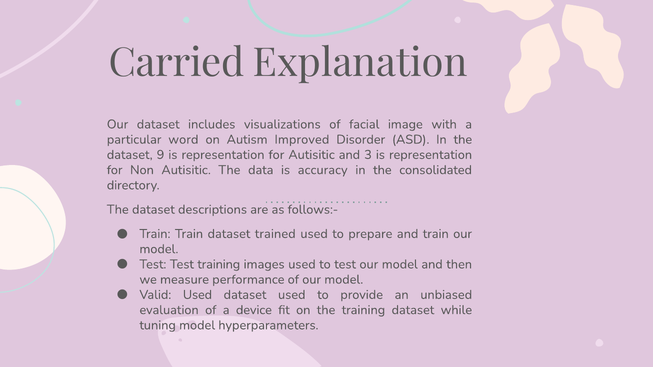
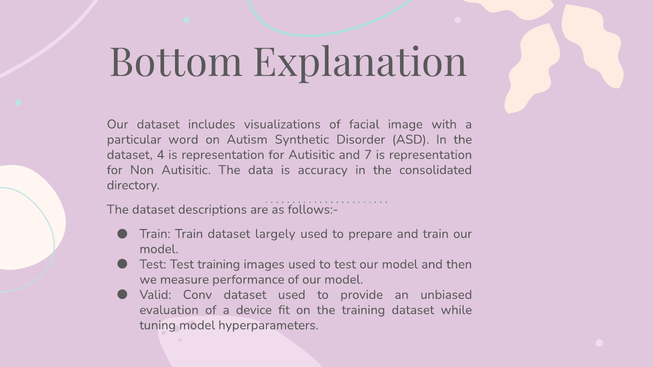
Carried: Carried -> Bottom
Improved: Improved -> Synthetic
9: 9 -> 4
3: 3 -> 7
trained: trained -> largely
Valid Used: Used -> Conv
